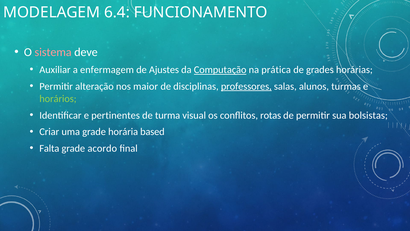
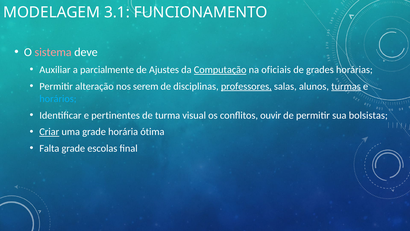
6.4: 6.4 -> 3.1
enfermagem: enfermagem -> parcialmente
prática: prática -> oficiais
maior: maior -> serem
turmas underline: none -> present
horários colour: light green -> light blue
rotas: rotas -> ouvir
Criar underline: none -> present
based: based -> ótima
acordo: acordo -> escolas
